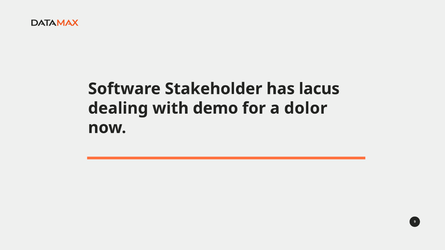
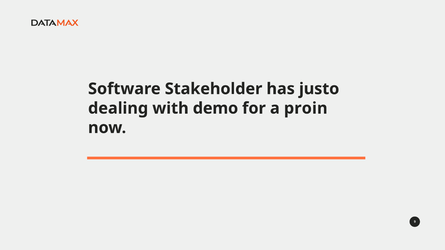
lacus: lacus -> justo
dolor: dolor -> proin
